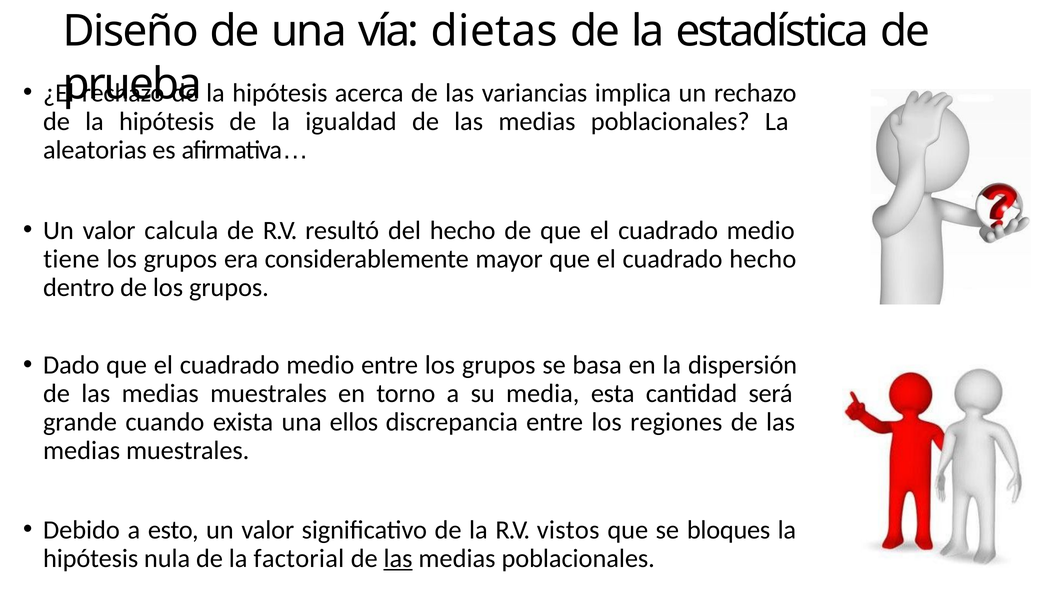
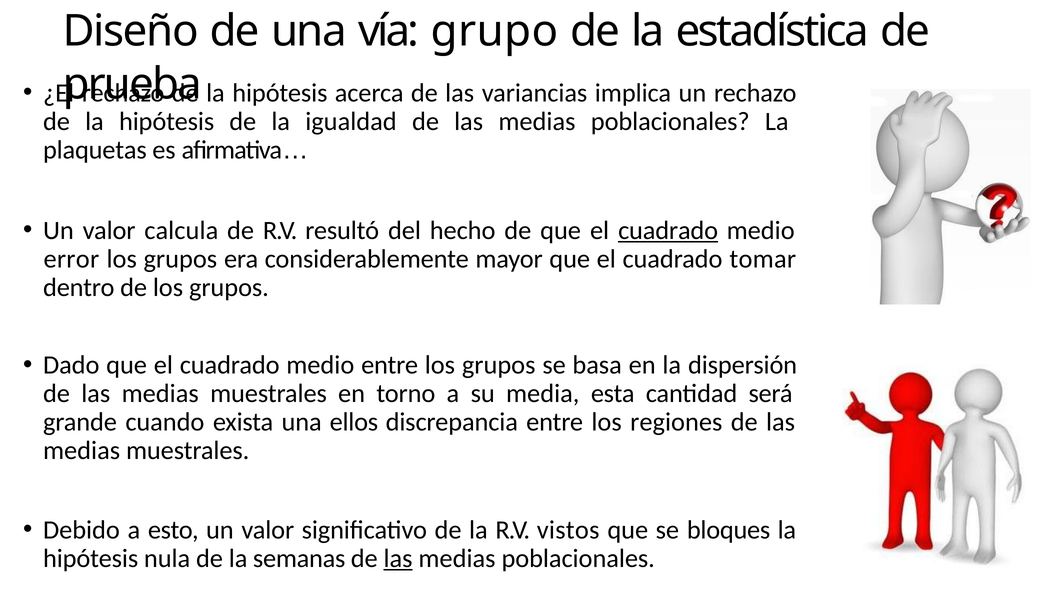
dietas: dietas -> grupo
aleatorias: aleatorias -> plaquetas
cuadrado at (668, 230) underline: none -> present
tiene: tiene -> error
cuadrado hecho: hecho -> tomar
factorial: factorial -> semanas
